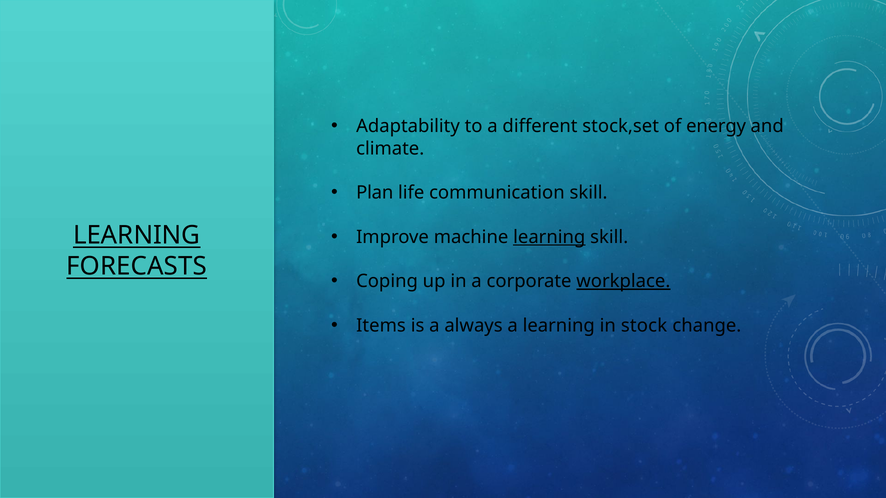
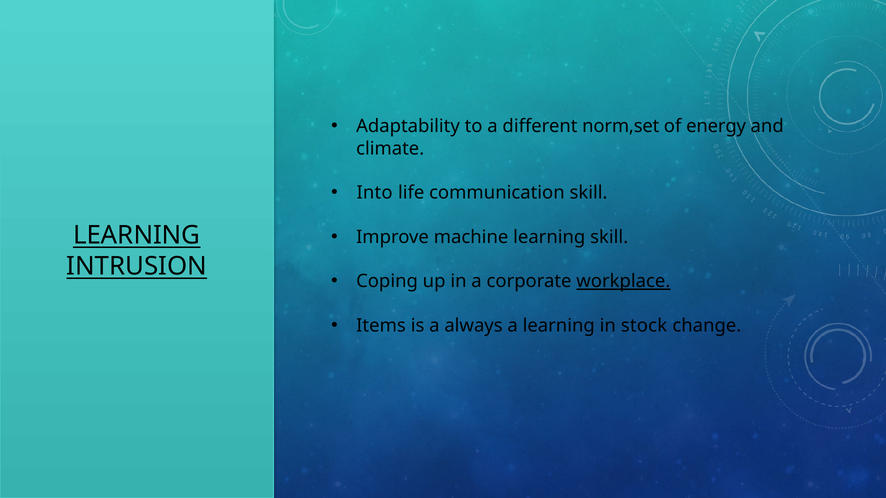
stock,set: stock,set -> norm,set
Plan: Plan -> Into
learning at (549, 237) underline: present -> none
FORECASTS: FORECASTS -> INTRUSION
